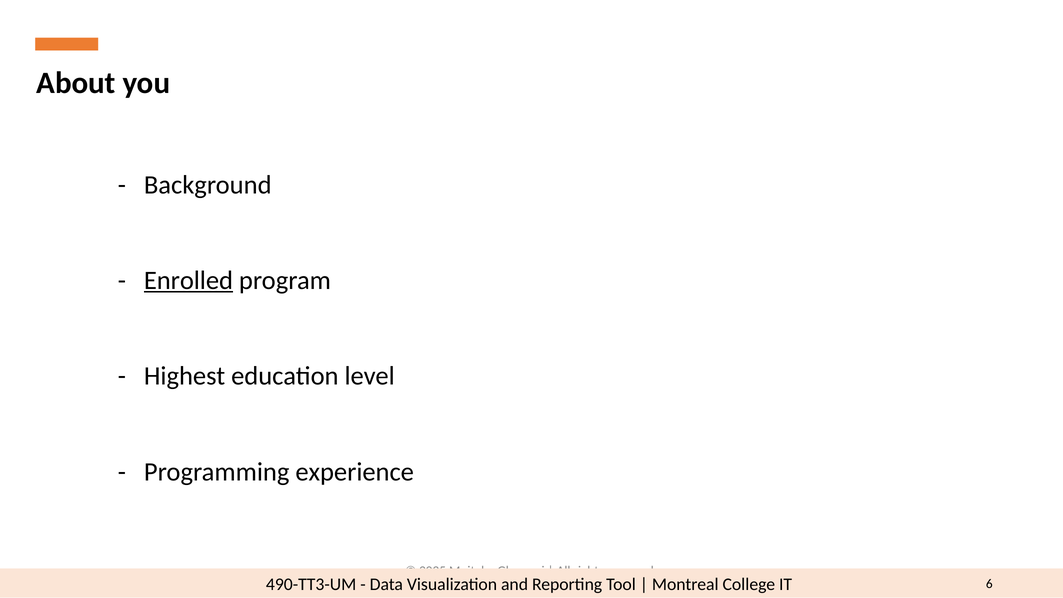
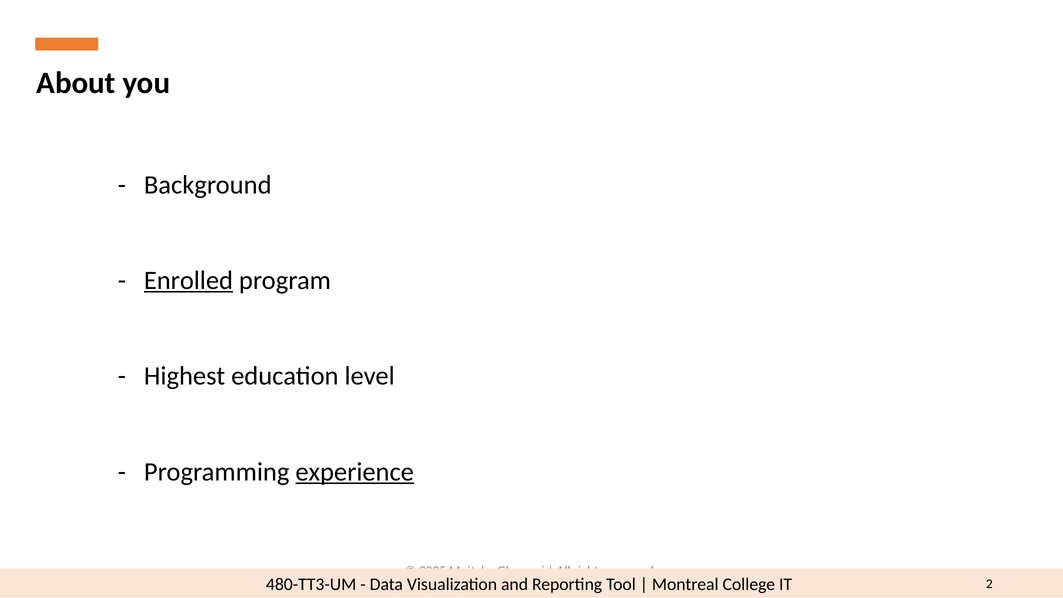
experience underline: none -> present
490-TT3-UM: 490-TT3-UM -> 480-TT3-UM
6: 6 -> 2
